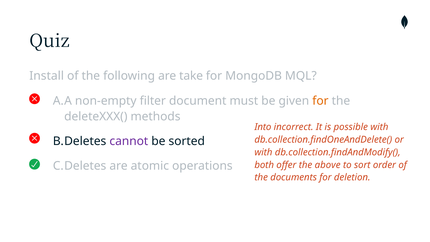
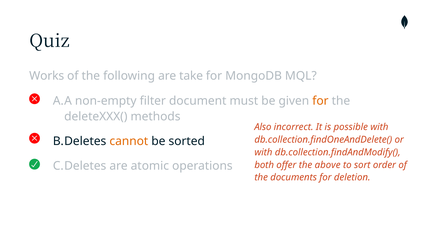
Install: Install -> Works
Into: Into -> Also
cannot colour: purple -> orange
